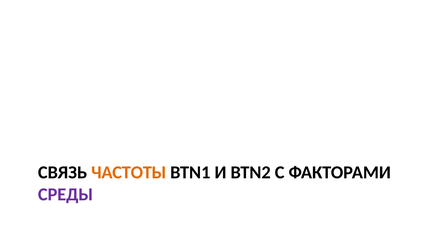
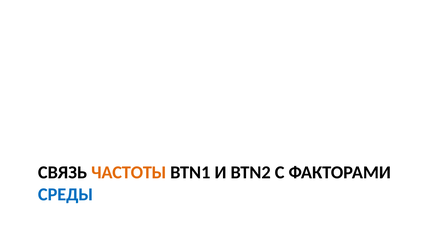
СРЕДЫ colour: purple -> blue
